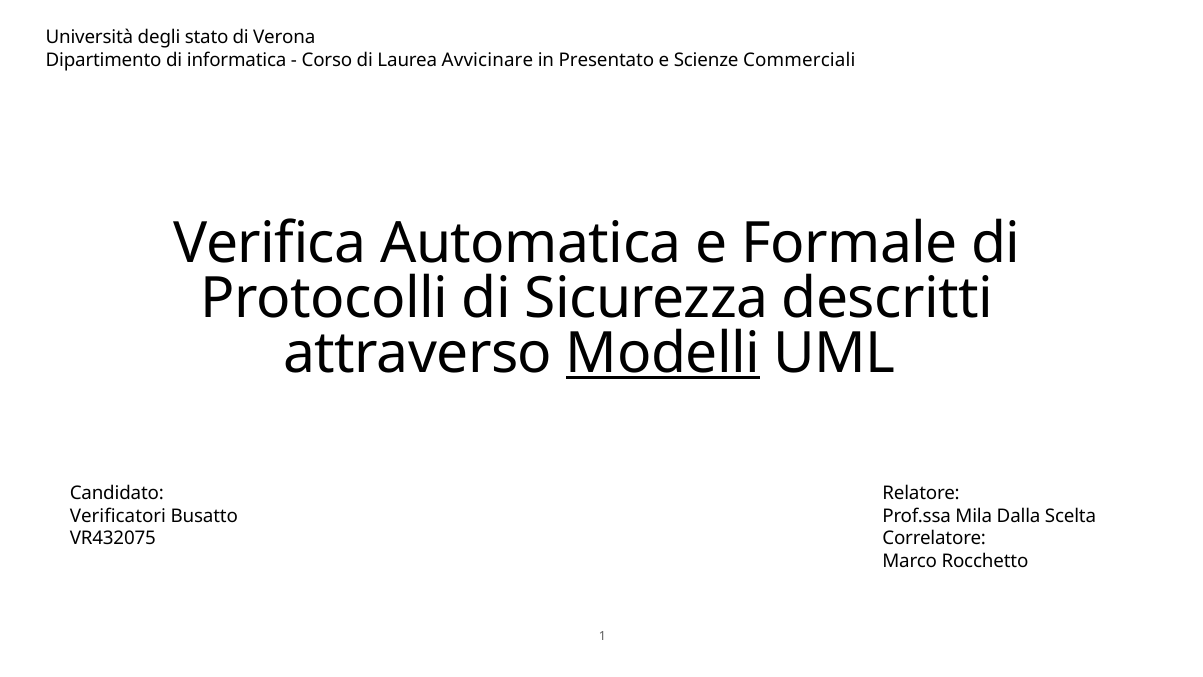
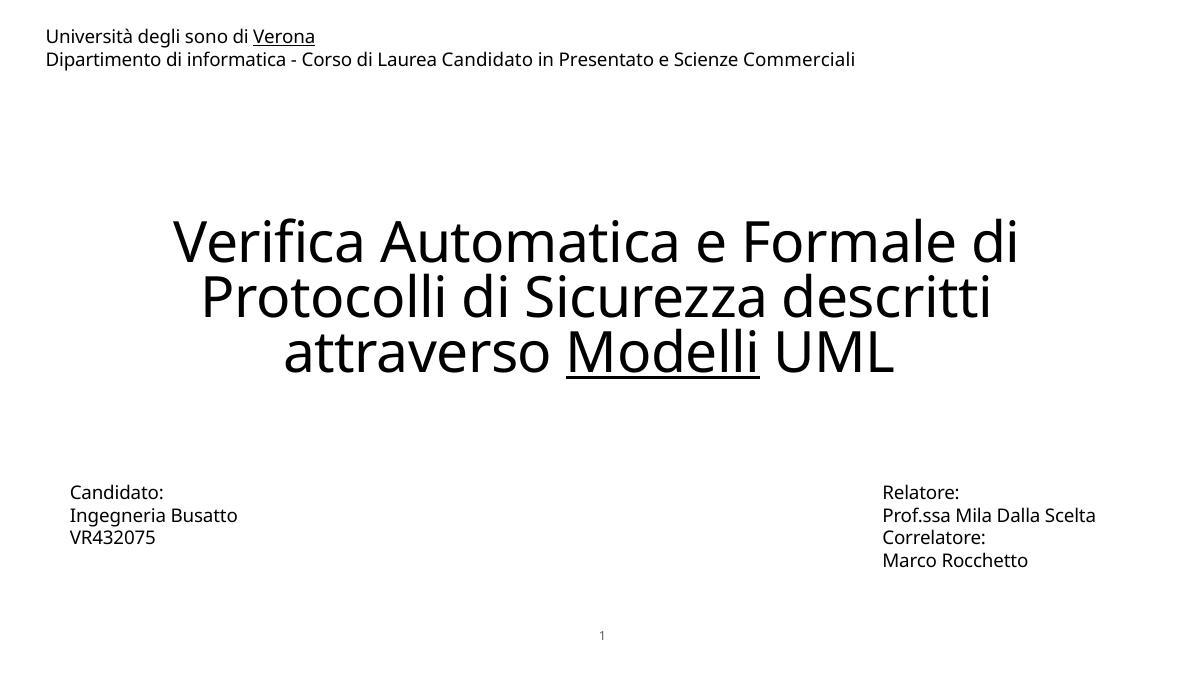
stato: stato -> sono
Verona underline: none -> present
Laurea Avvicinare: Avvicinare -> Candidato
Verificatori: Verificatori -> Ingegneria
